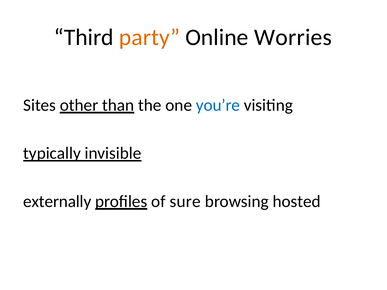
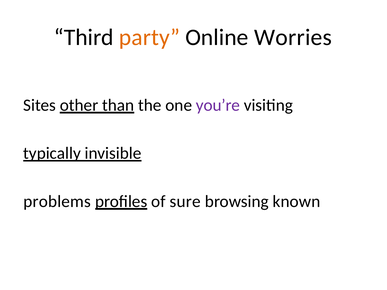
you’re colour: blue -> purple
externally: externally -> problems
hosted: hosted -> known
